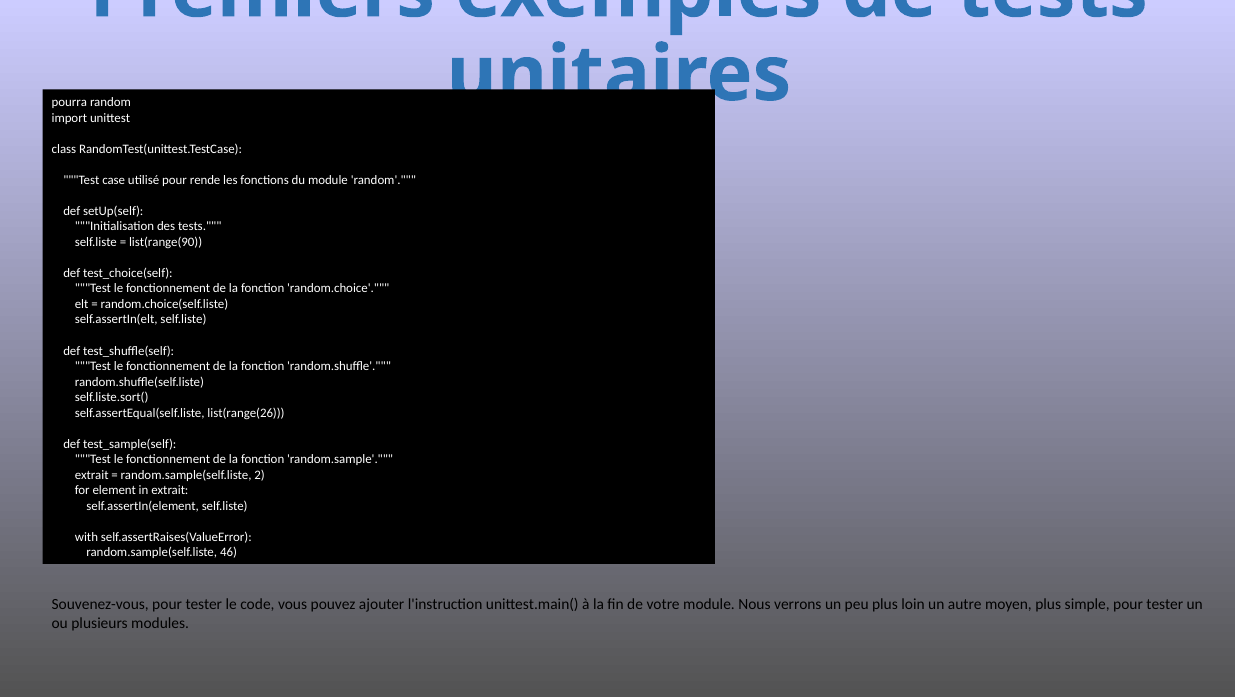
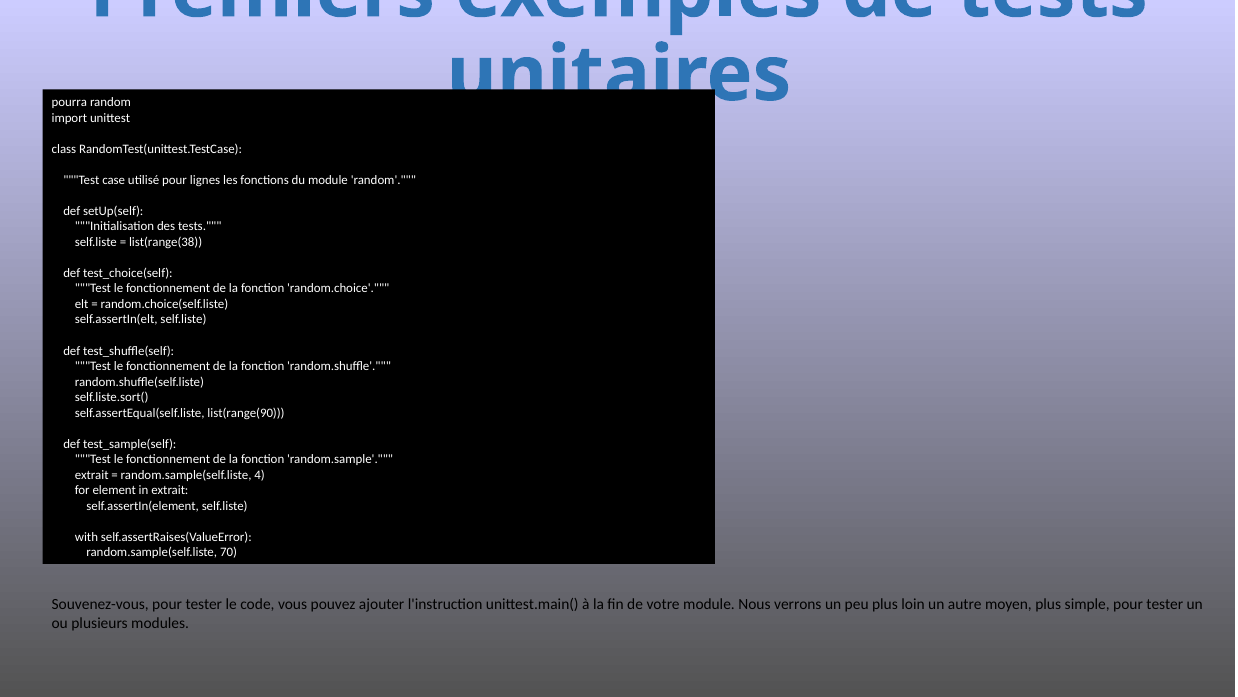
rende: rende -> lignes
list(range(90: list(range(90 -> list(range(38
list(range(26: list(range(26 -> list(range(90
2: 2 -> 4
46: 46 -> 70
